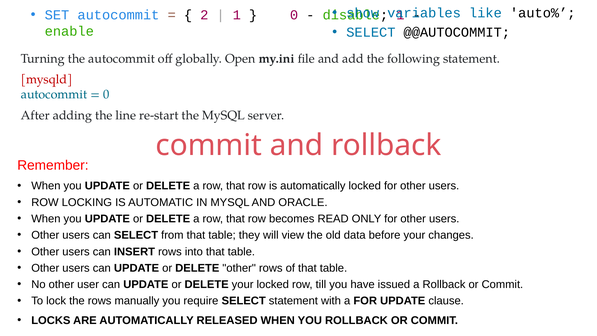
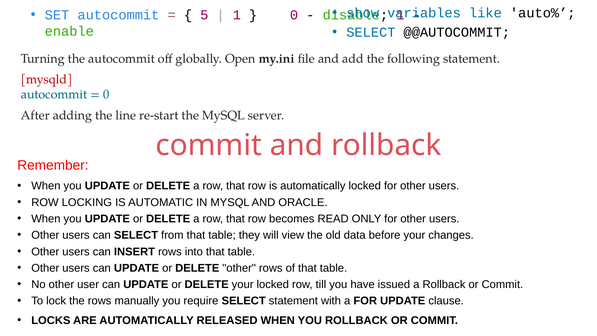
2: 2 -> 5
